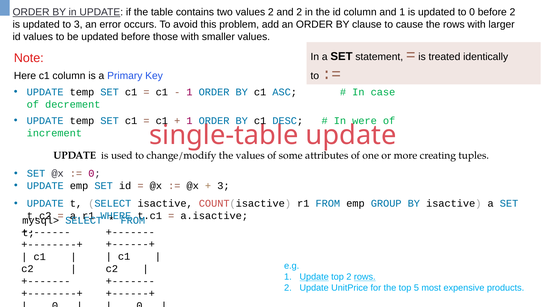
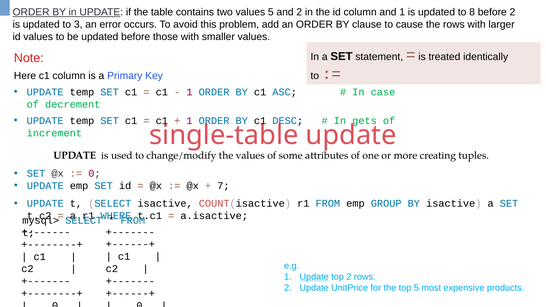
values 2: 2 -> 5
to 0: 0 -> 8
were: were -> gets
3 at (223, 186): 3 -> 7
rows at (365, 277) underline: present -> none
